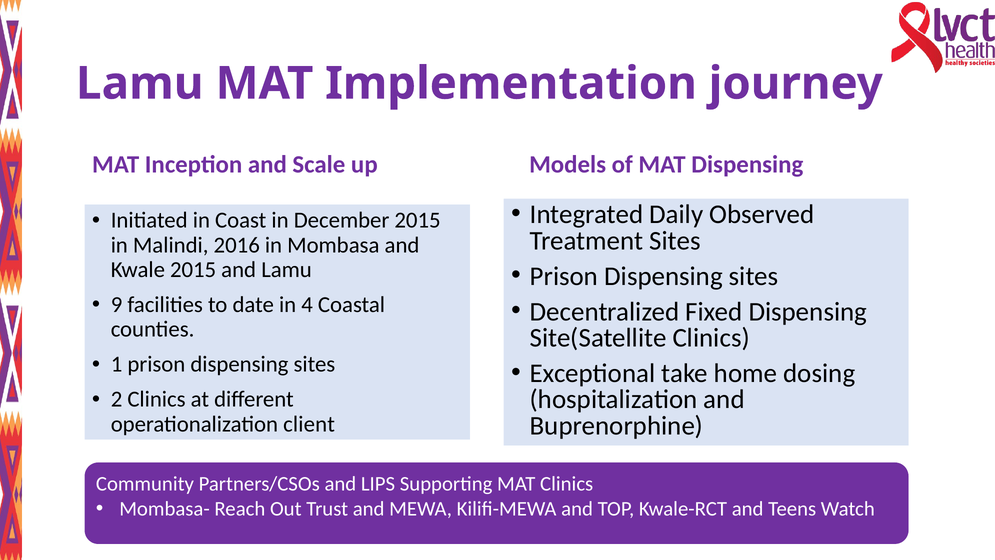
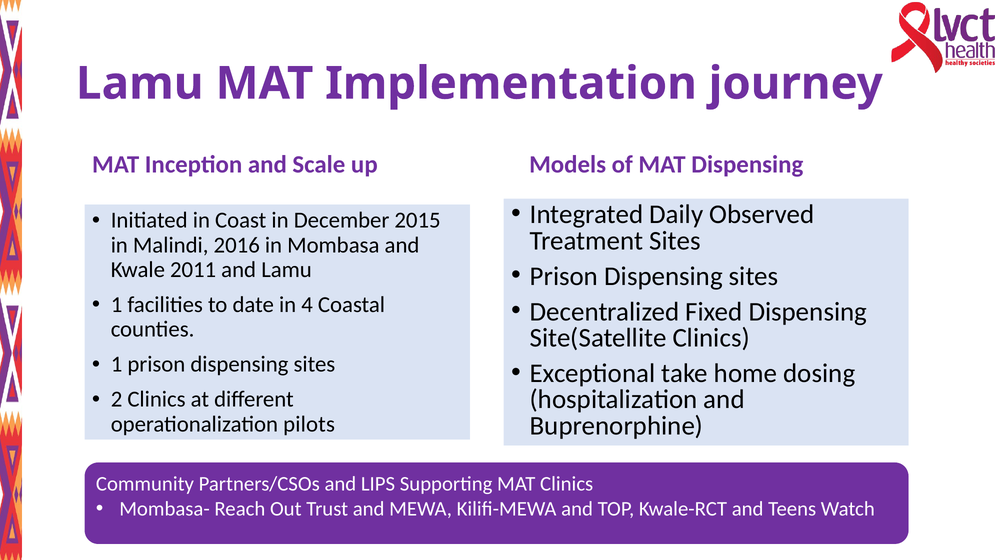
Kwale 2015: 2015 -> 2011
9 at (117, 305): 9 -> 1
client: client -> pilots
